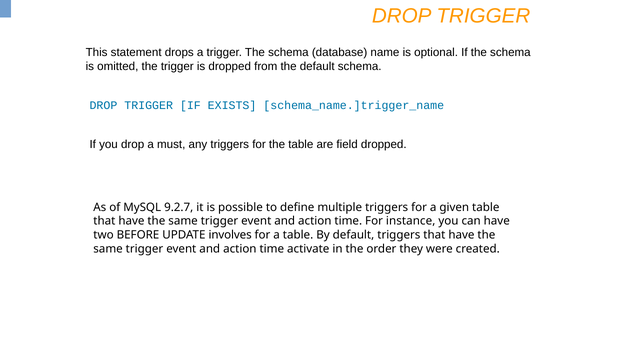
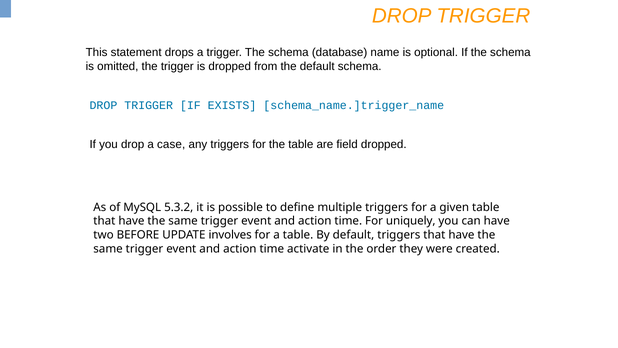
must: must -> case
9.2.7: 9.2.7 -> 5.3.2
instance: instance -> uniquely
